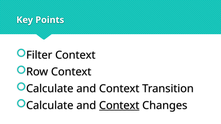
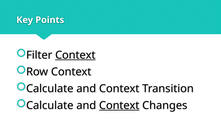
Context at (75, 55) underline: none -> present
